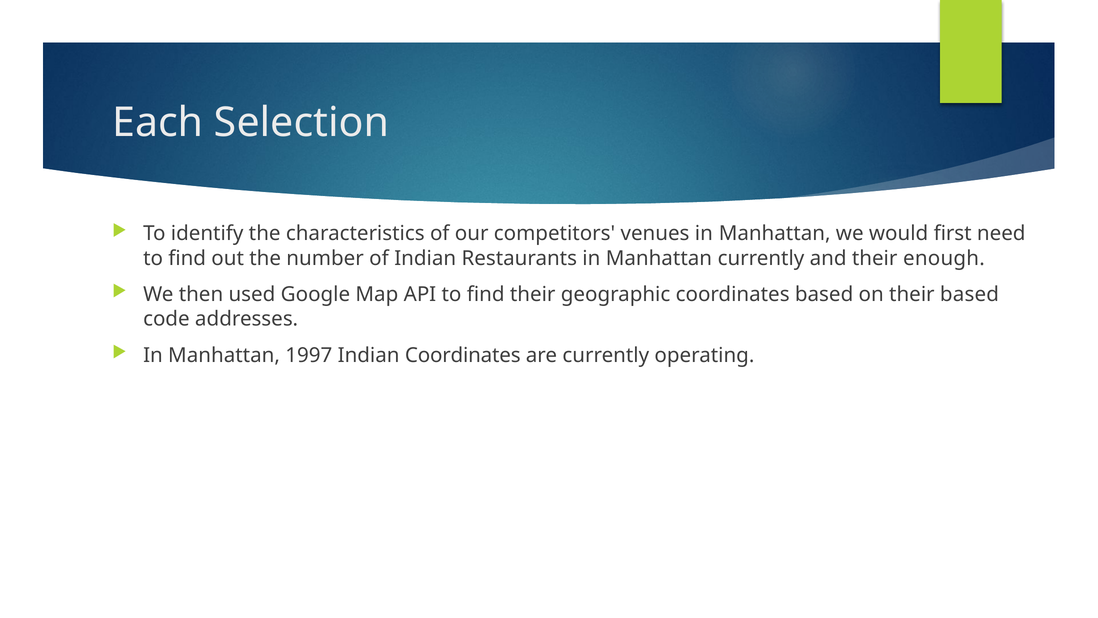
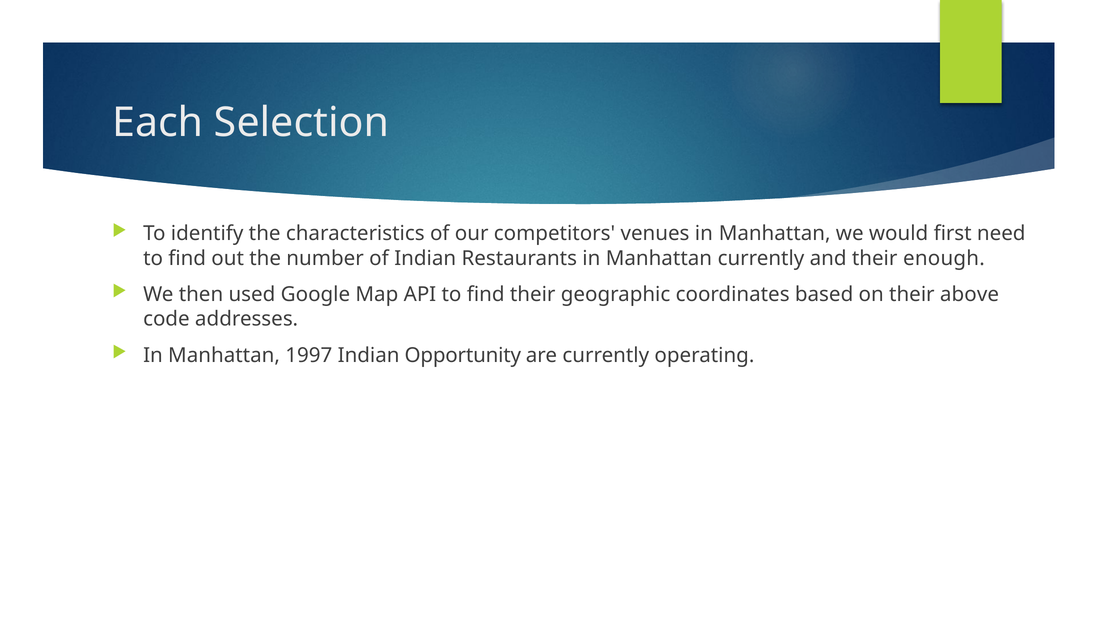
their based: based -> above
Indian Coordinates: Coordinates -> Opportunity
